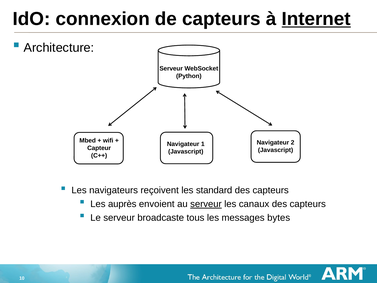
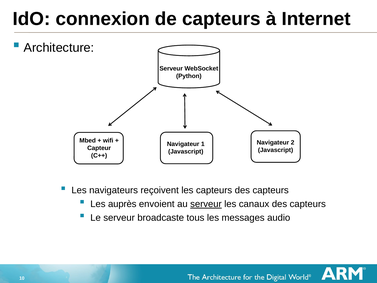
Internet underline: present -> none
les standard: standard -> capteurs
bytes: bytes -> audio
